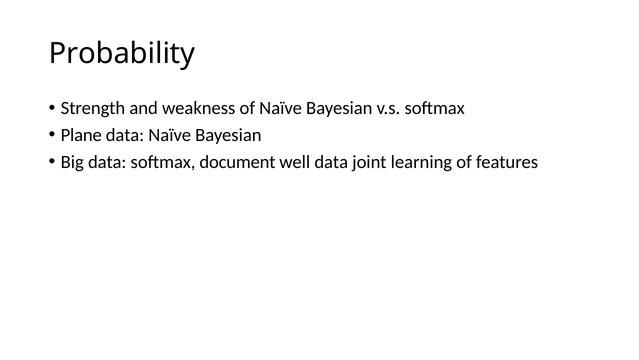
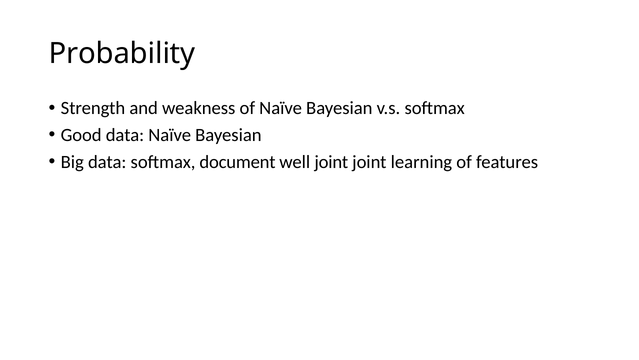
Plane: Plane -> Good
well data: data -> joint
